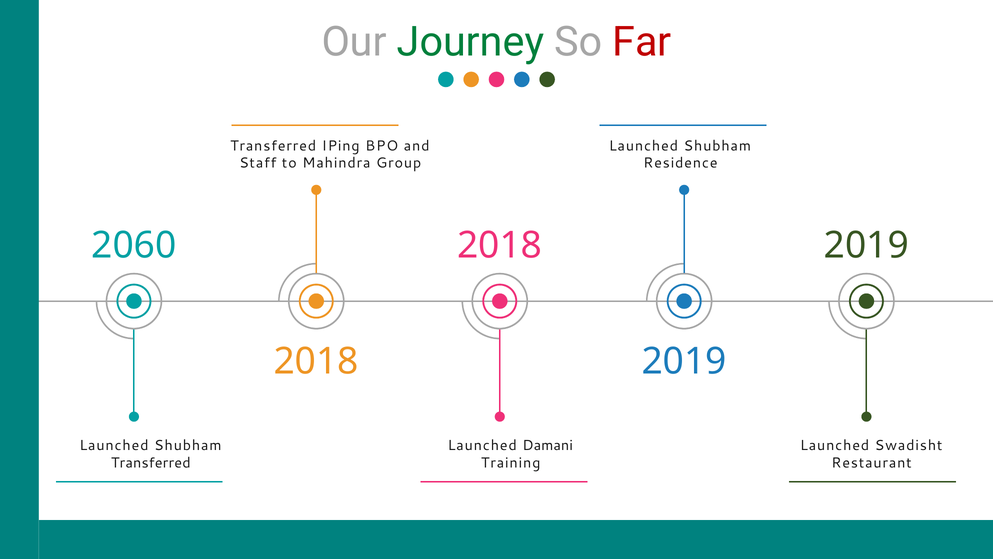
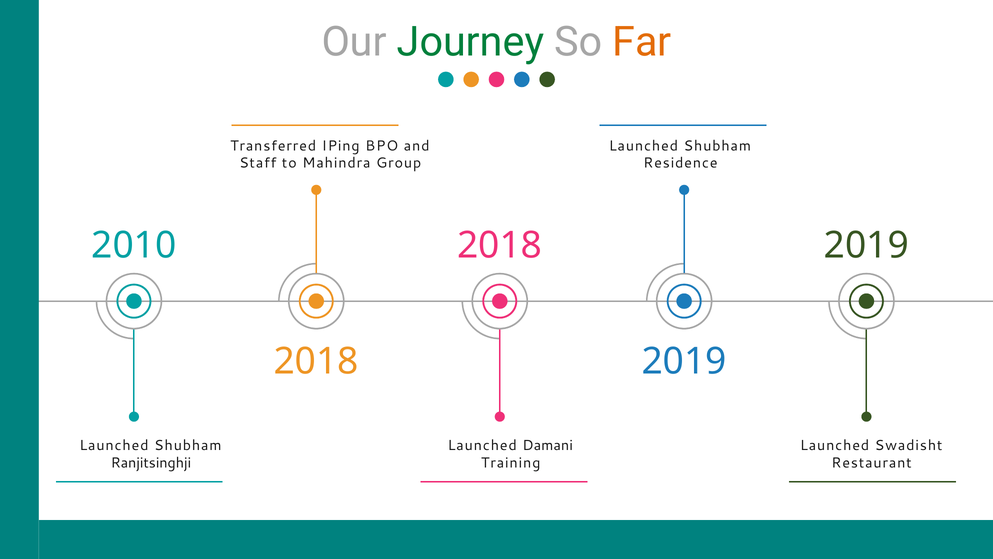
Far colour: red -> orange
2060: 2060 -> 2010
Transferred at (151, 463): Transferred -> Ranjitsinghji
